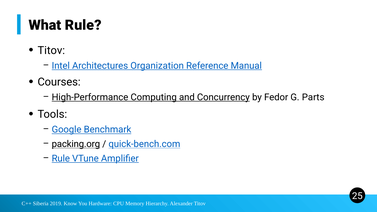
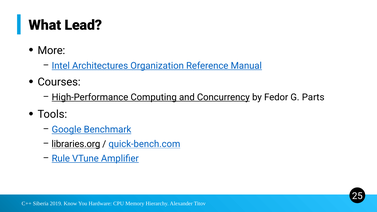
What Rule: Rule -> Lead
Titov at (51, 50): Titov -> More
packing.org: packing.org -> libraries.org
